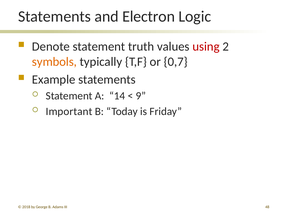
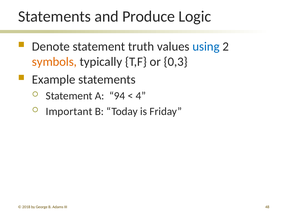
Electron: Electron -> Produce
using colour: red -> blue
0,7: 0,7 -> 0,3
14: 14 -> 94
9: 9 -> 4
